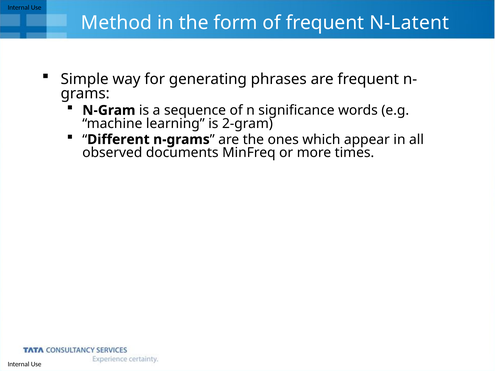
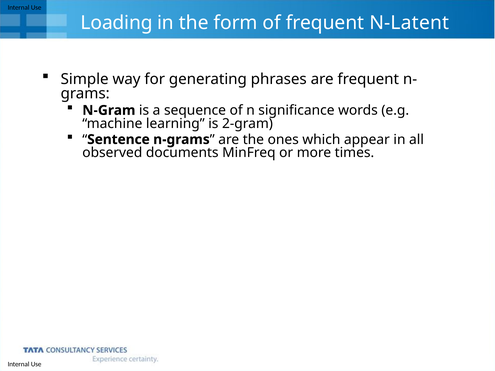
Method: Method -> Loading
Different: Different -> Sentence
